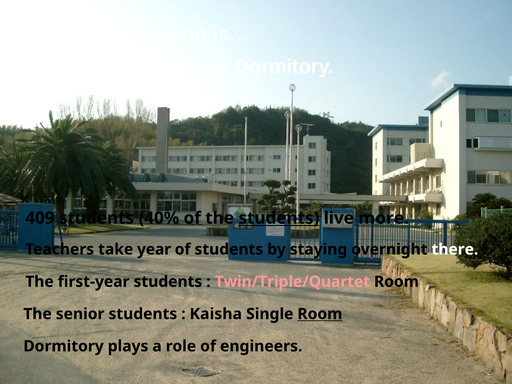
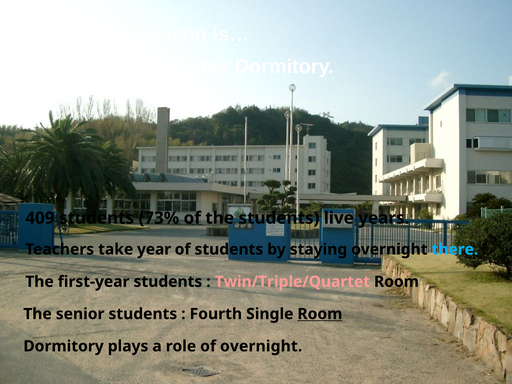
40%: 40% -> 73%
students at (279, 218) underline: present -> none
more: more -> years
there colour: white -> light blue
Kaisha: Kaisha -> Fourth
of engineers: engineers -> overnight
